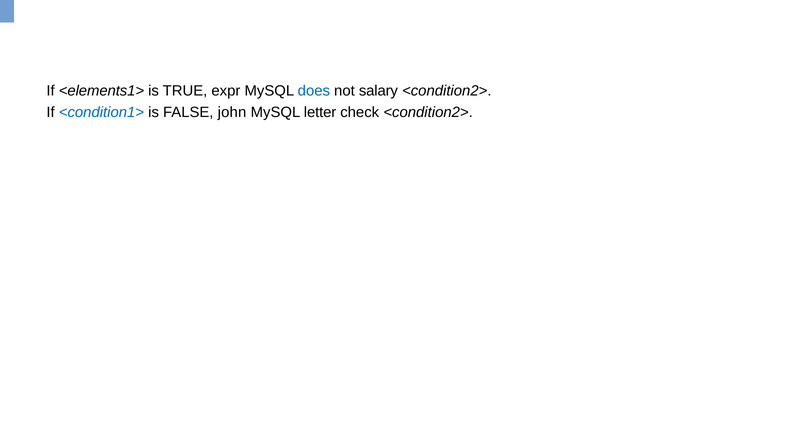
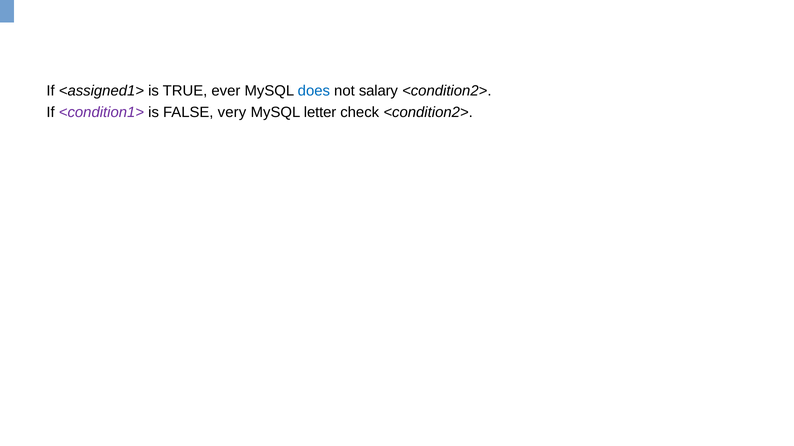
<elements1>: <elements1> -> <assigned1>
expr: expr -> ever
<condition1> colour: blue -> purple
john: john -> very
